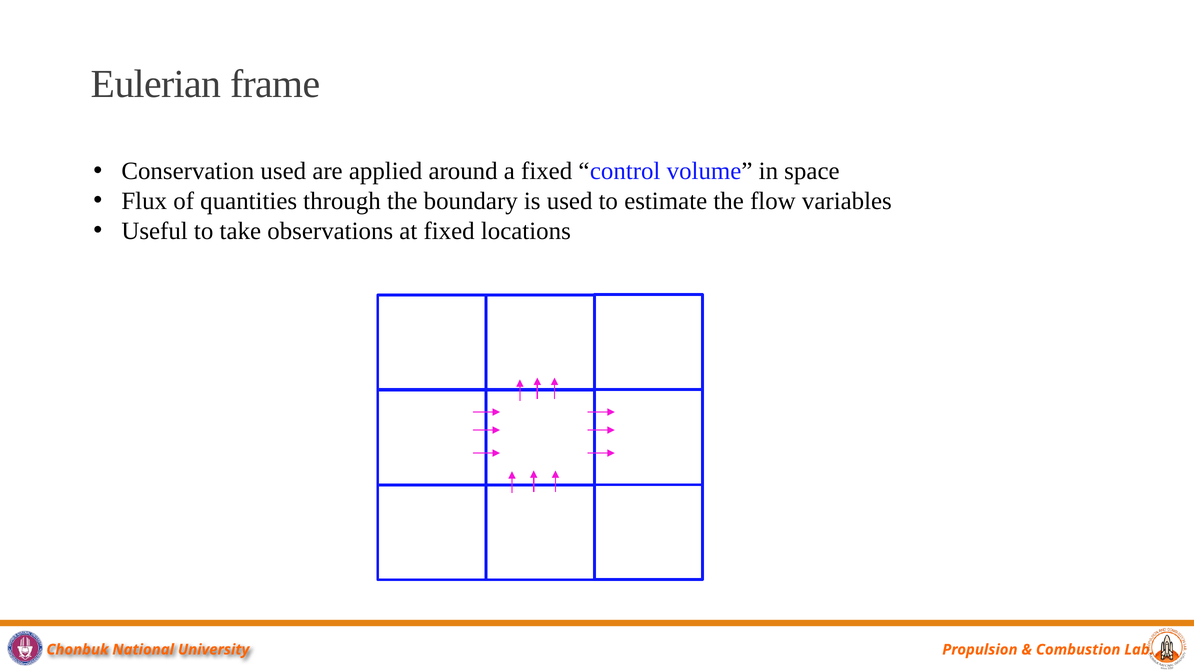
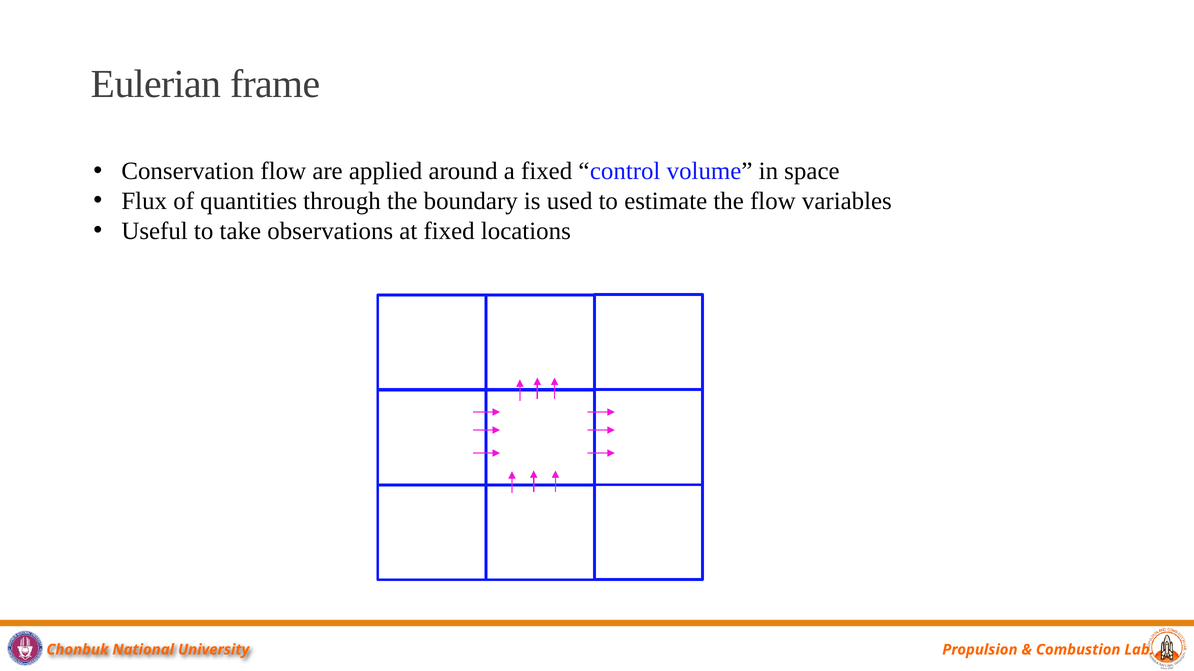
Conservation used: used -> flow
